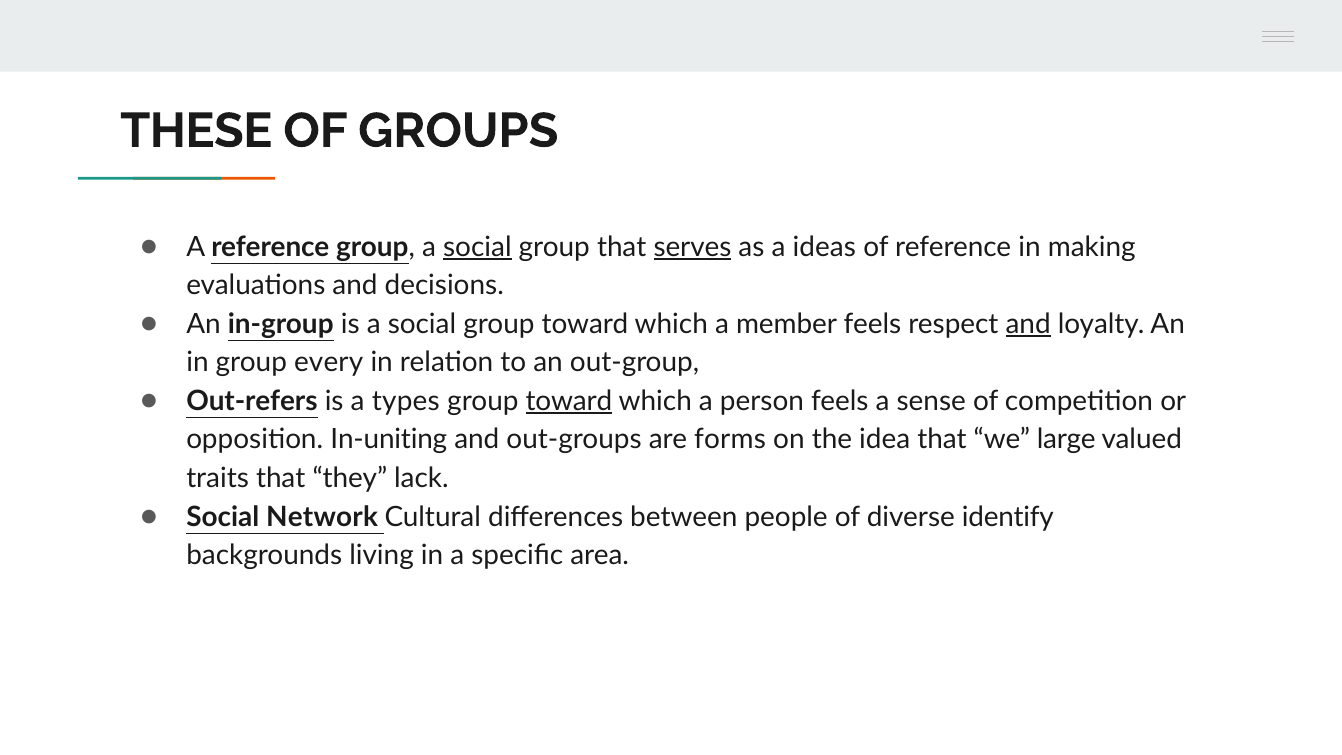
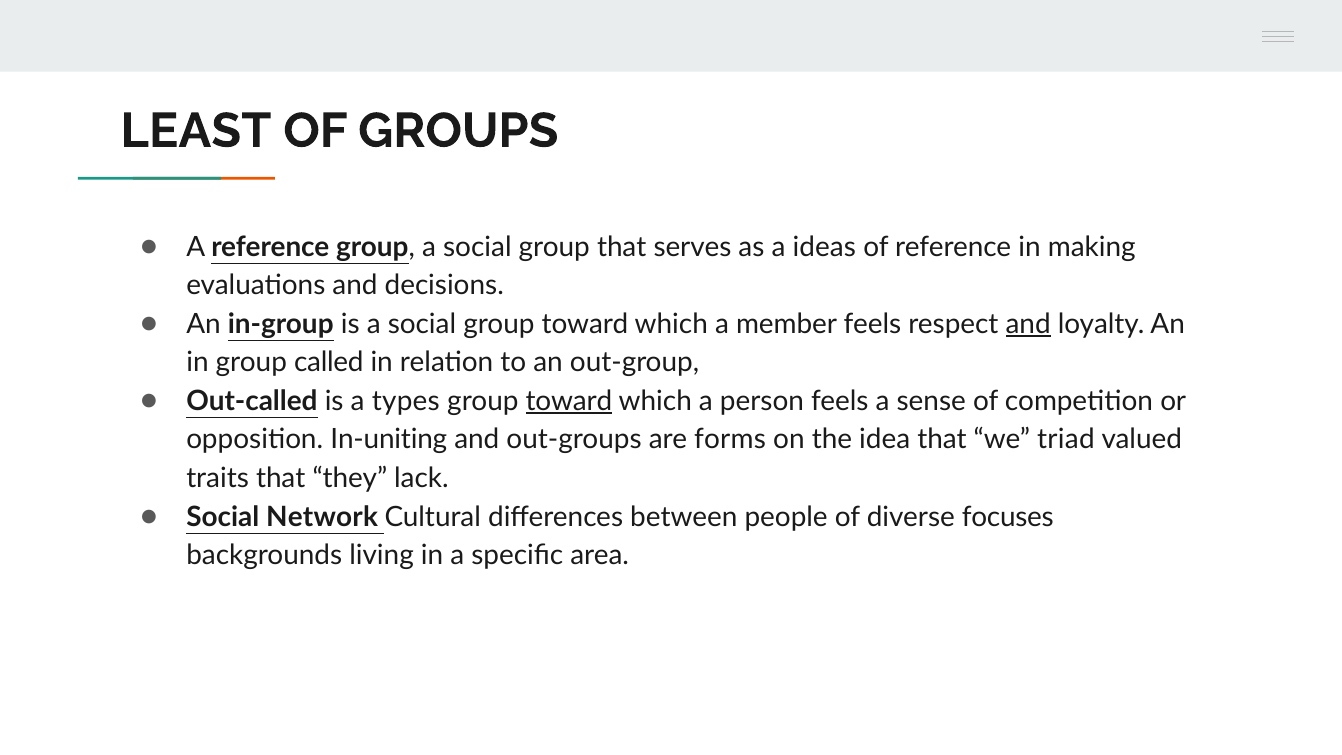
THESE: THESE -> LEAST
social at (477, 247) underline: present -> none
serves underline: present -> none
every: every -> called
Out-refers: Out-refers -> Out-called
large: large -> triad
identify: identify -> focuses
